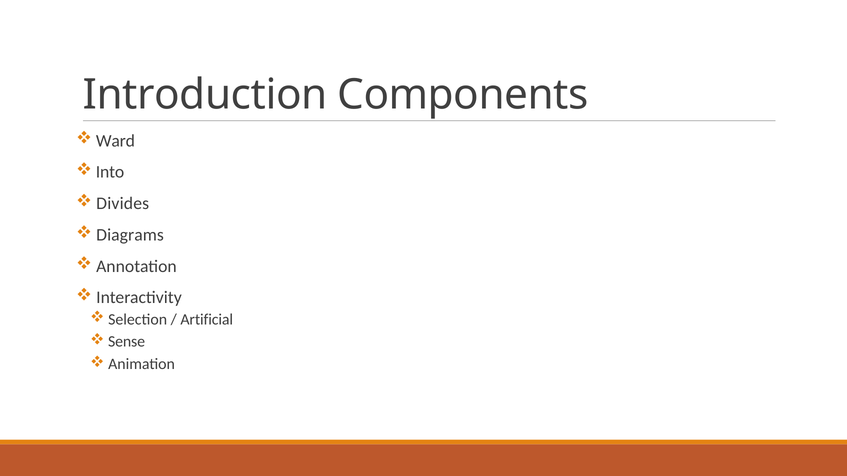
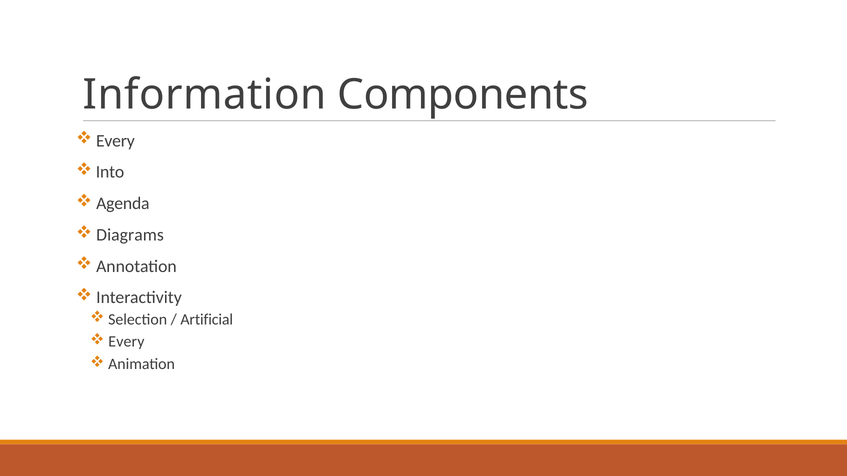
Introduction: Introduction -> Information
Ward at (115, 141): Ward -> Every
Divides: Divides -> Agenda
Sense at (127, 342): Sense -> Every
